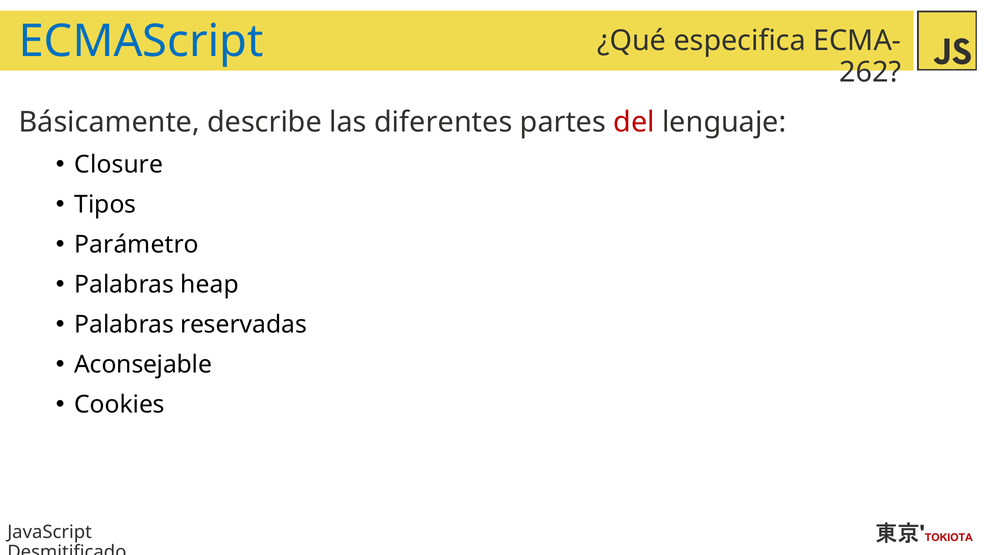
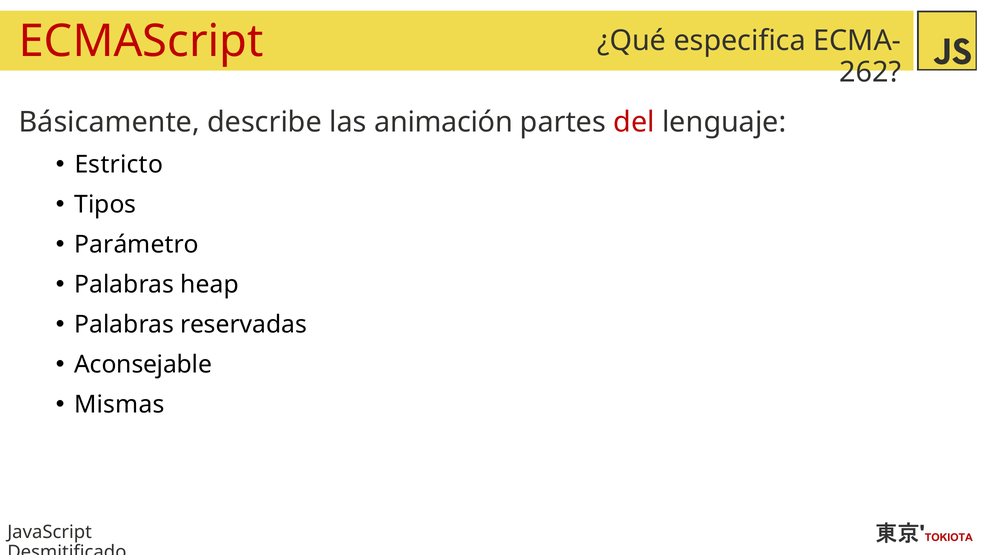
ECMAScript colour: blue -> red
diferentes: diferentes -> animación
Closure: Closure -> Estricto
Cookies: Cookies -> Mismas
